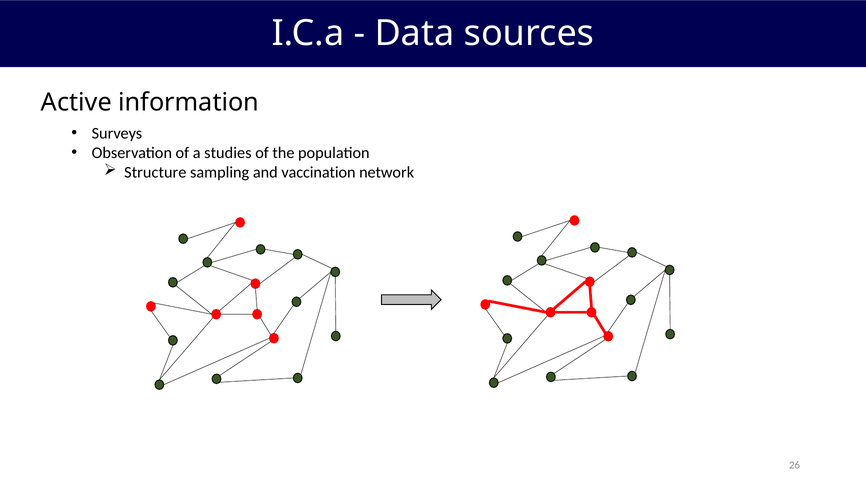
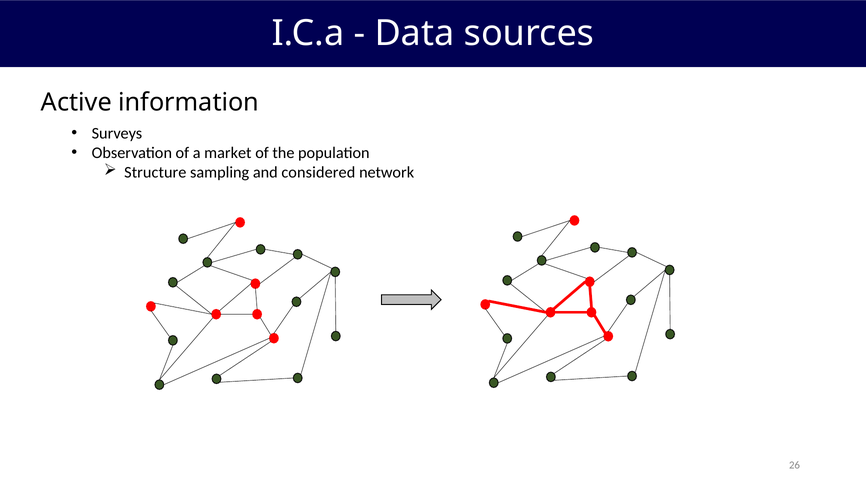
studies: studies -> market
vaccination: vaccination -> considered
